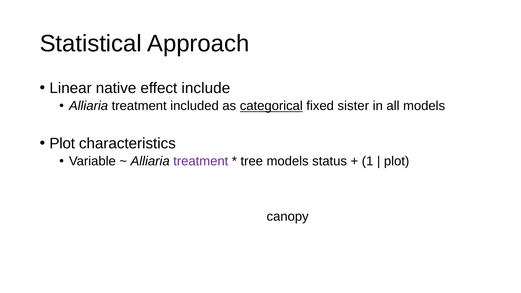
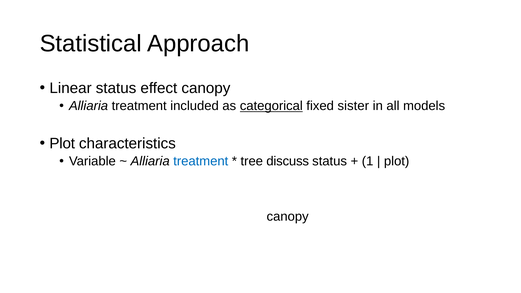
Linear native: native -> status
effect include: include -> canopy
treatment at (201, 161) colour: purple -> blue
tree models: models -> discuss
